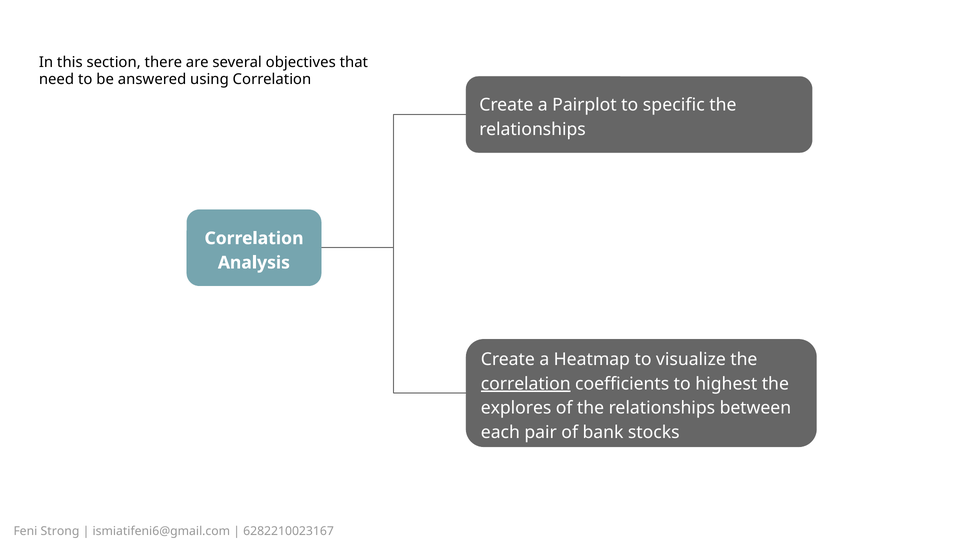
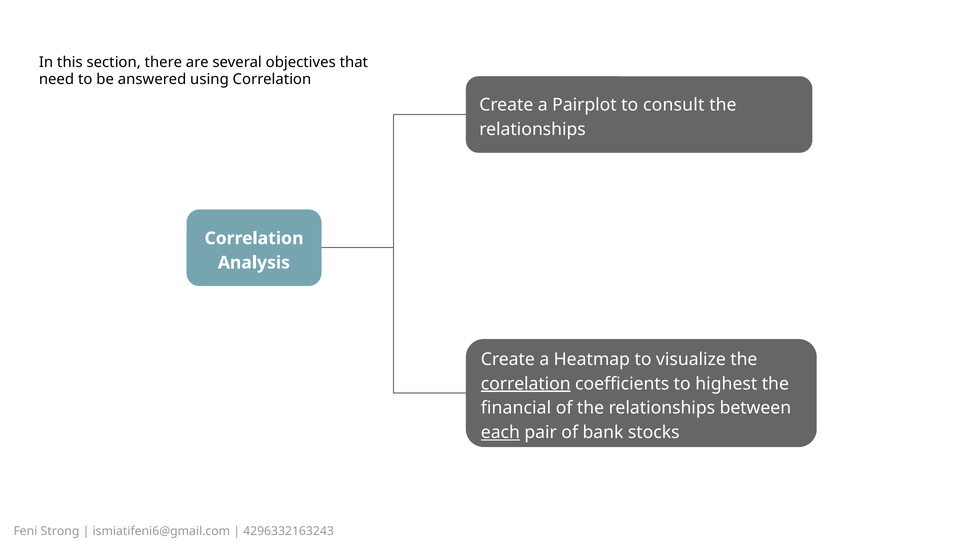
specific: specific -> consult
explores: explores -> financial
each underline: none -> present
6282210023167: 6282210023167 -> 4296332163243
